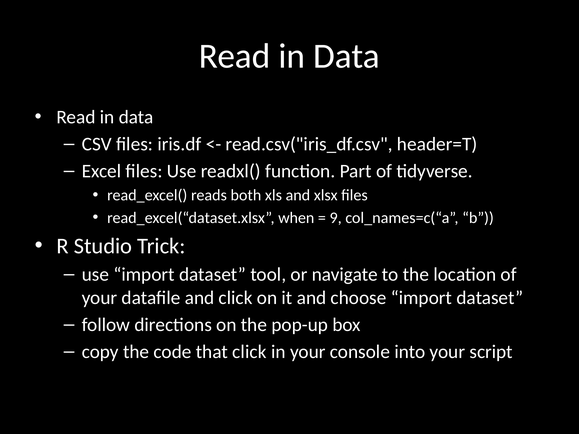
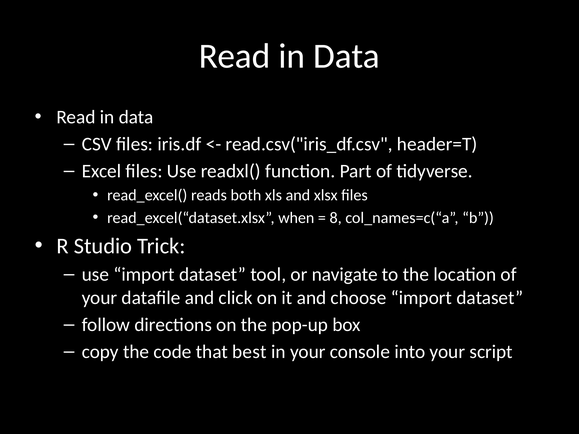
9: 9 -> 8
that click: click -> best
